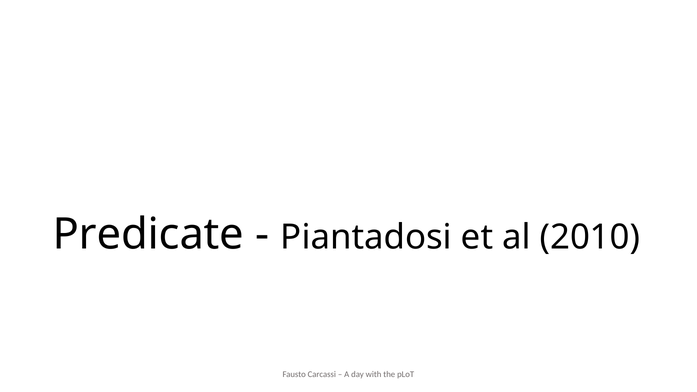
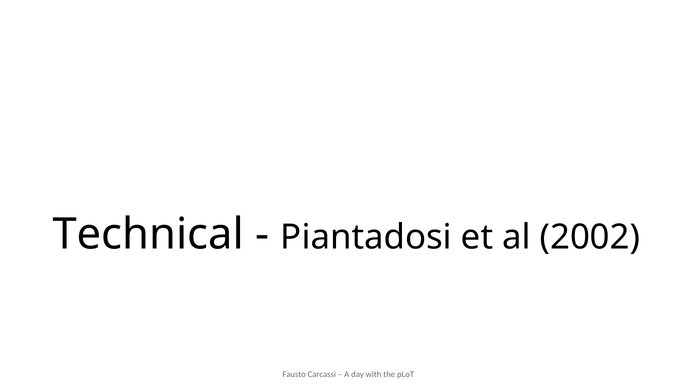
Predicate: Predicate -> Technical
2010: 2010 -> 2002
